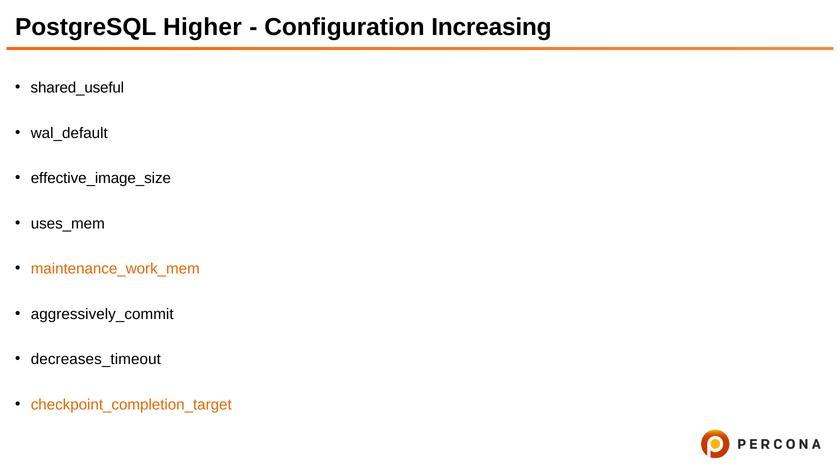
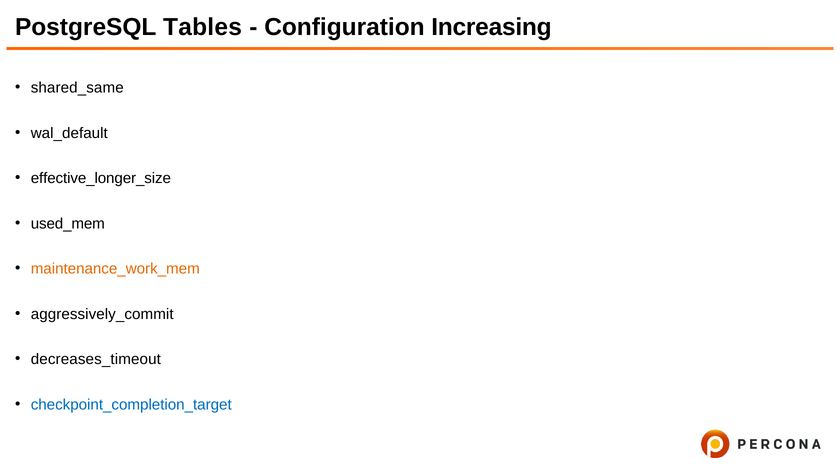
Higher: Higher -> Tables
shared_useful: shared_useful -> shared_same
effective_image_size: effective_image_size -> effective_longer_size
uses_mem: uses_mem -> used_mem
checkpoint_completion_target colour: orange -> blue
